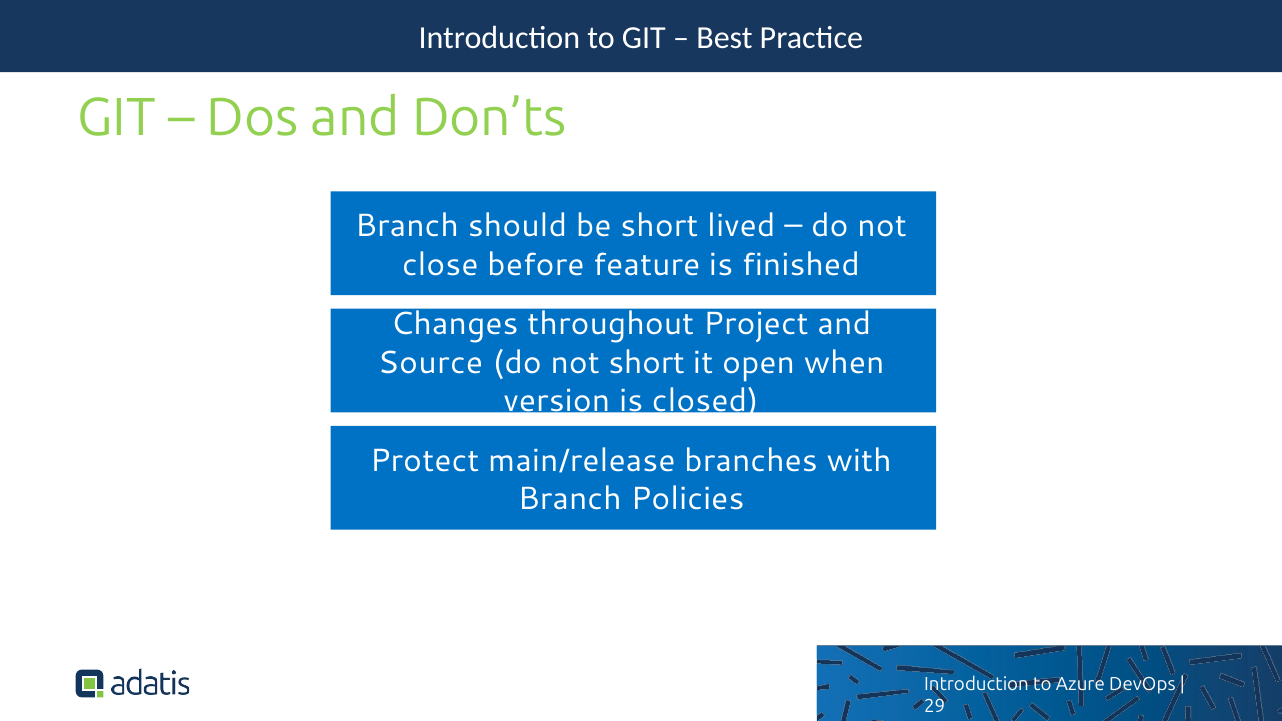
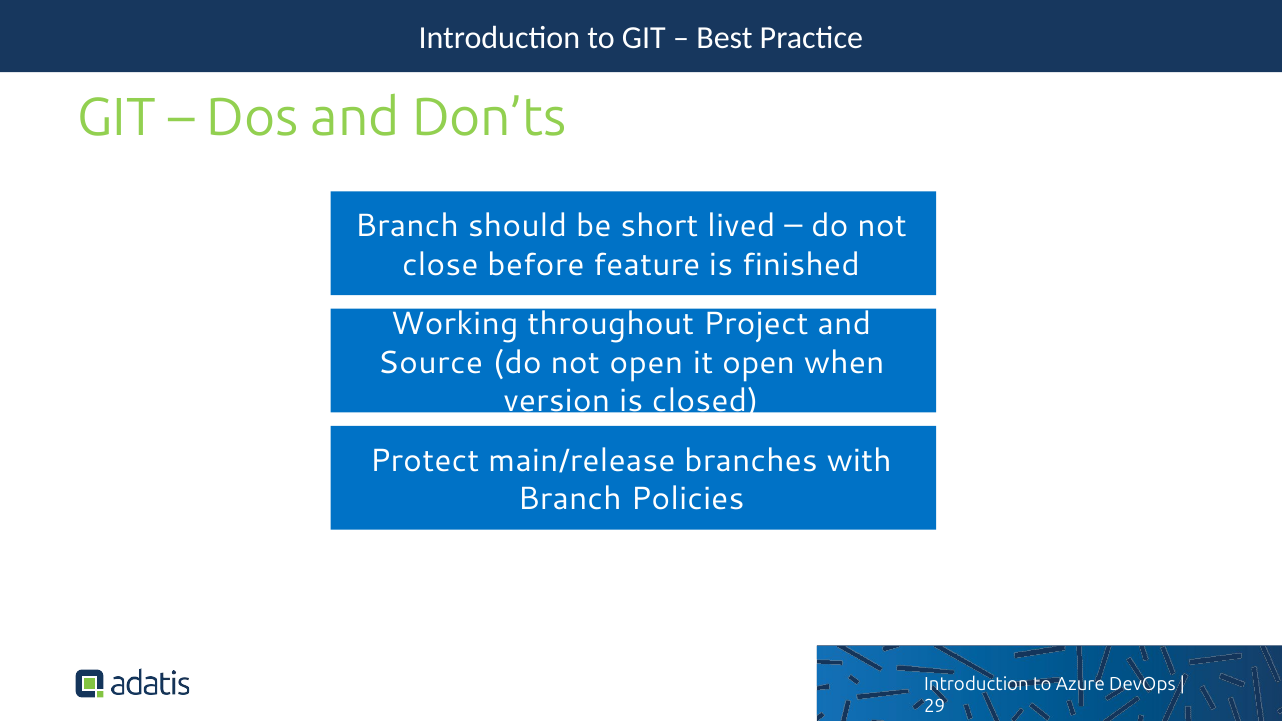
Changes: Changes -> Working
not short: short -> open
